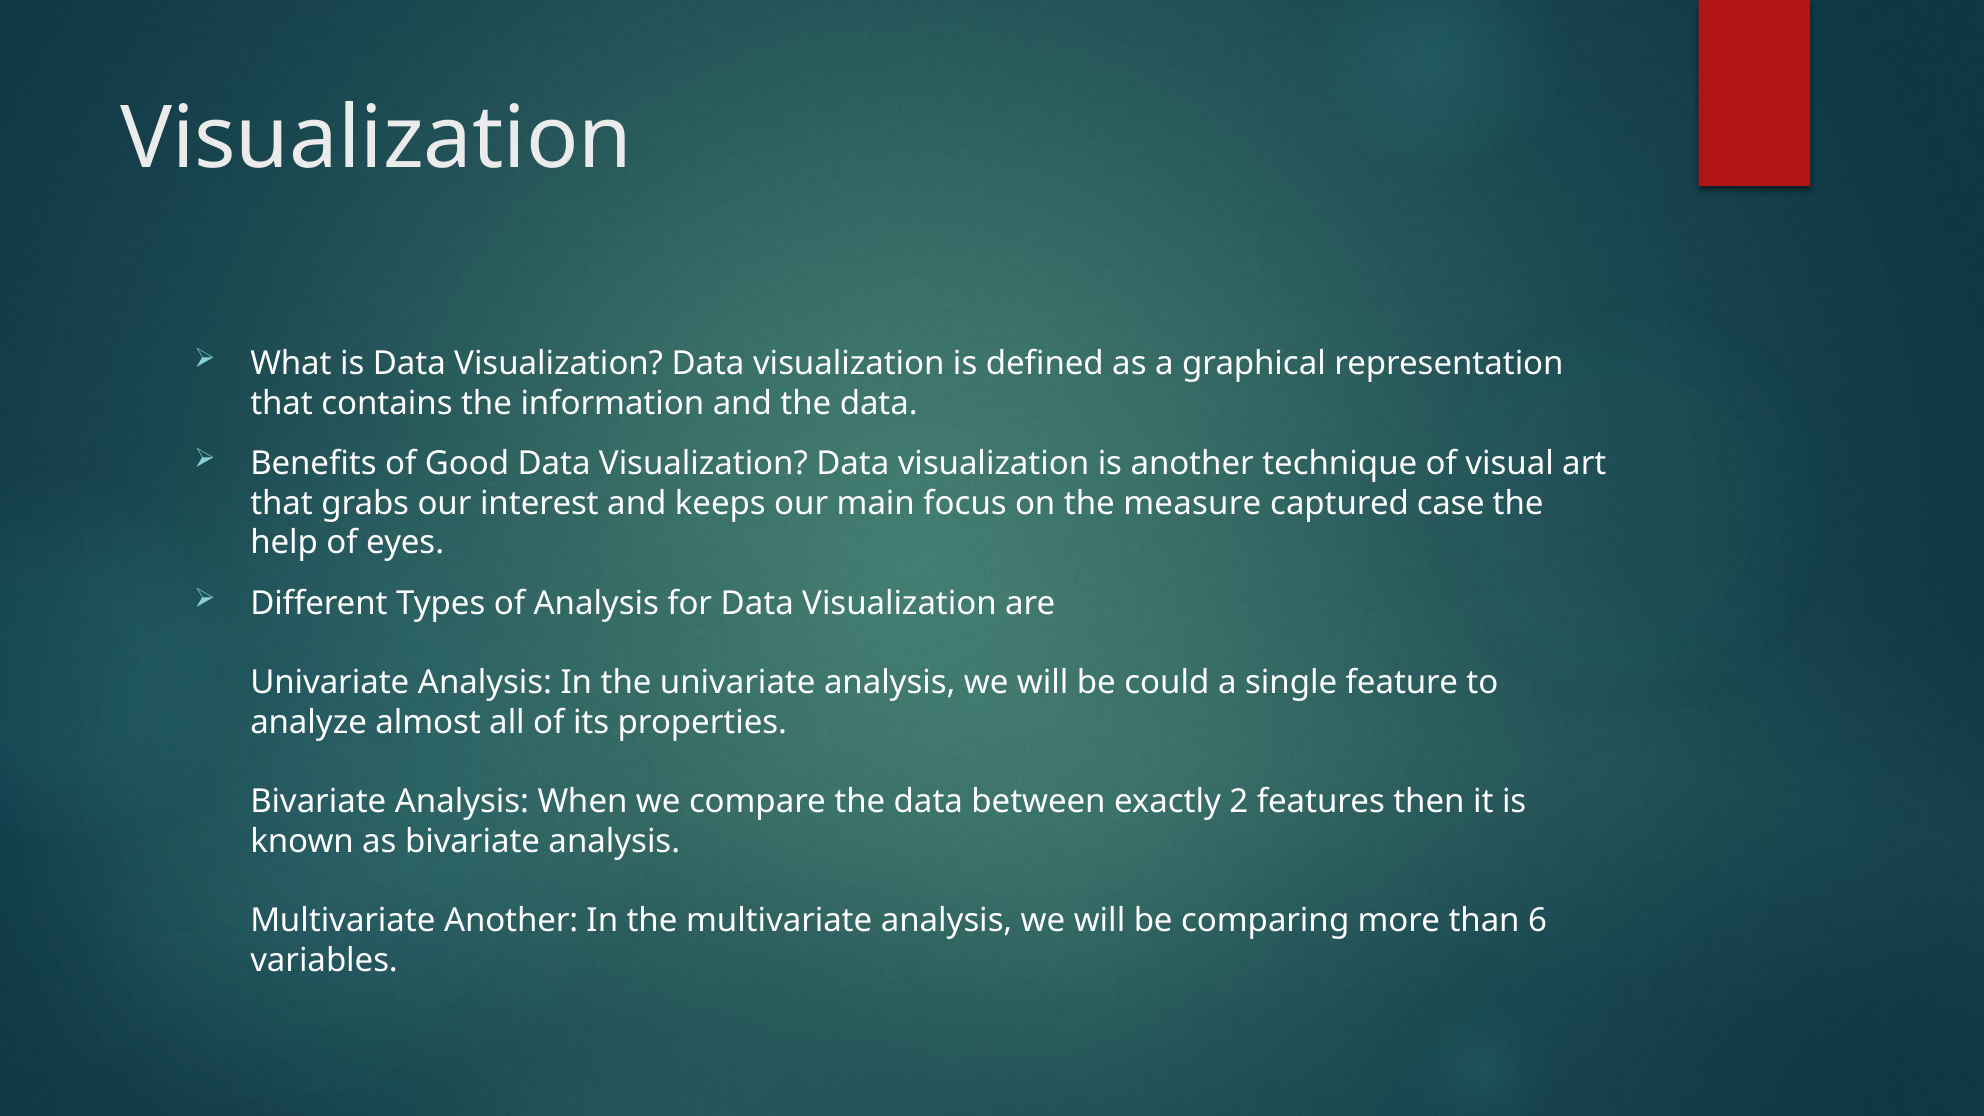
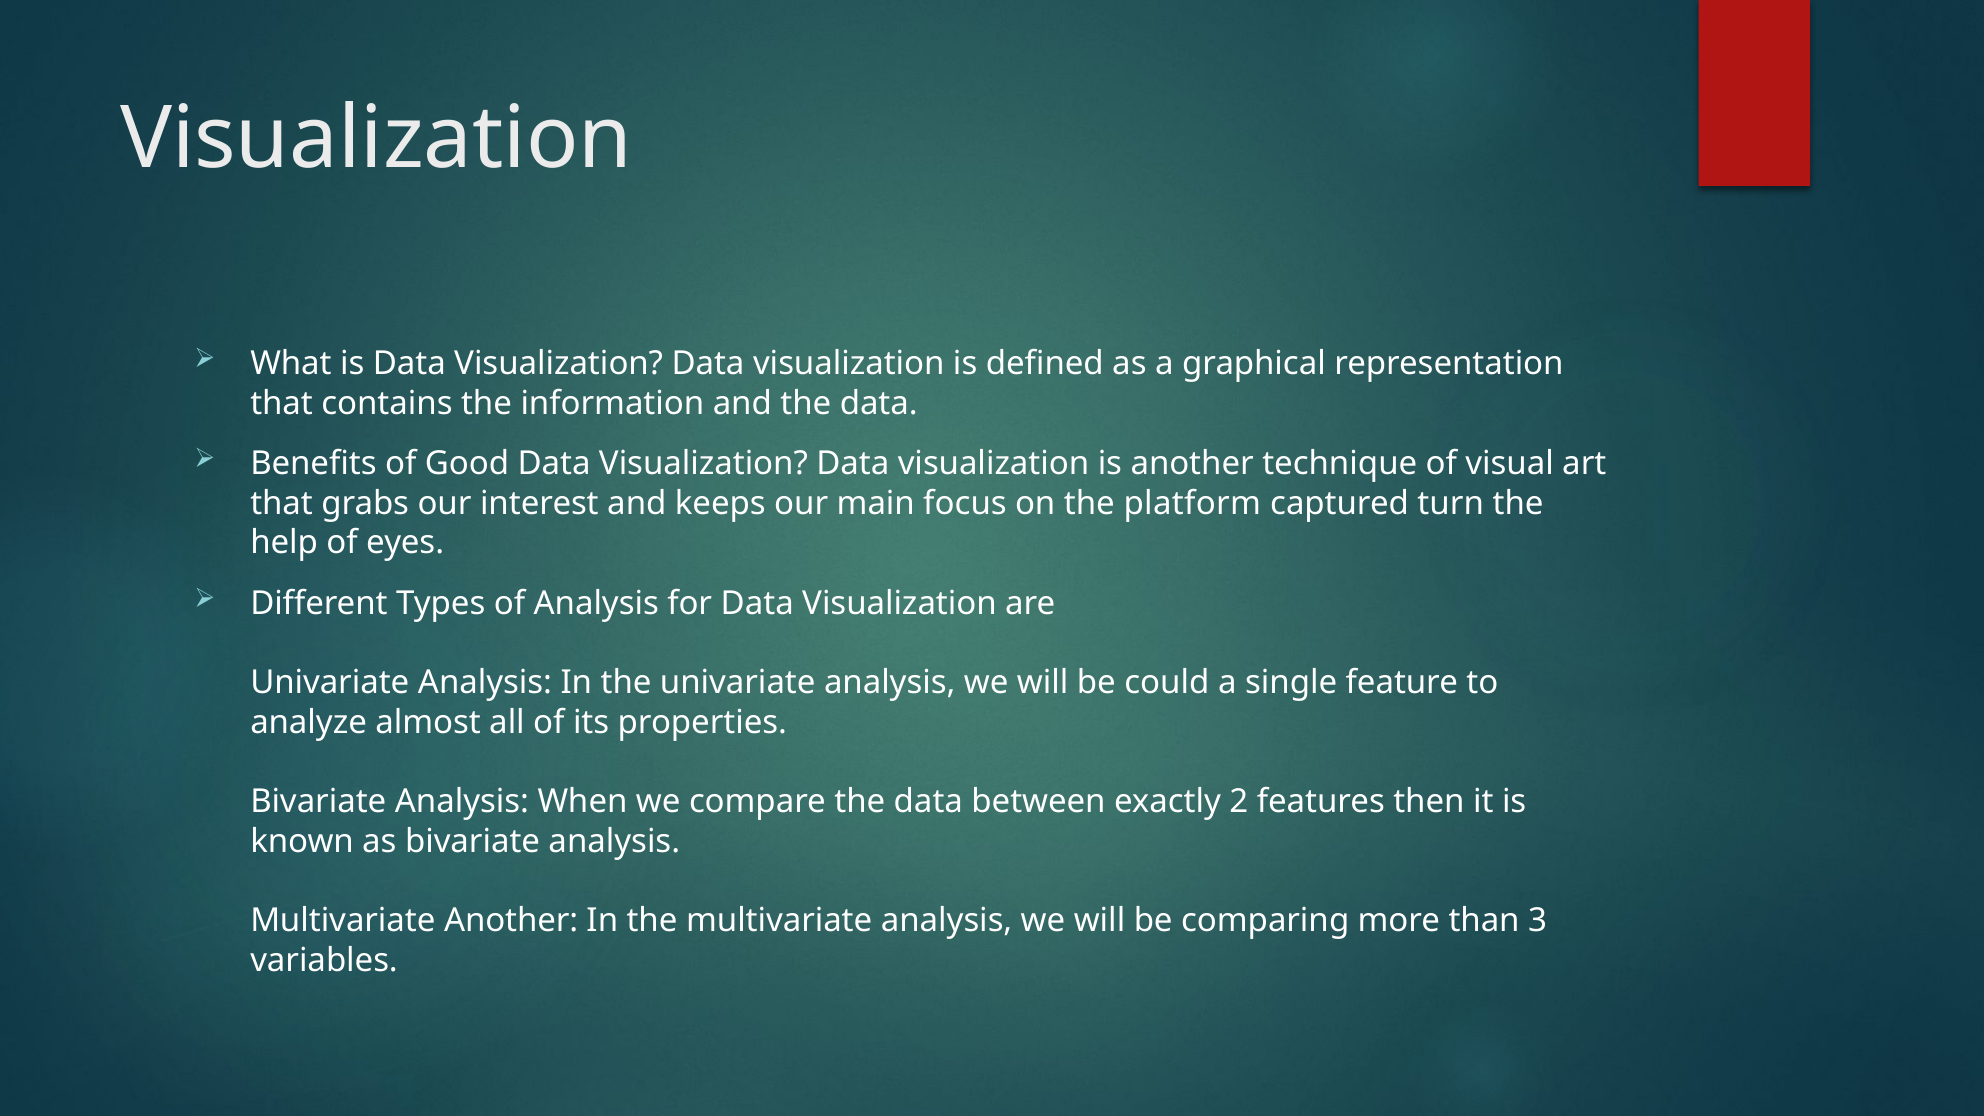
measure: measure -> platform
case: case -> turn
6: 6 -> 3
